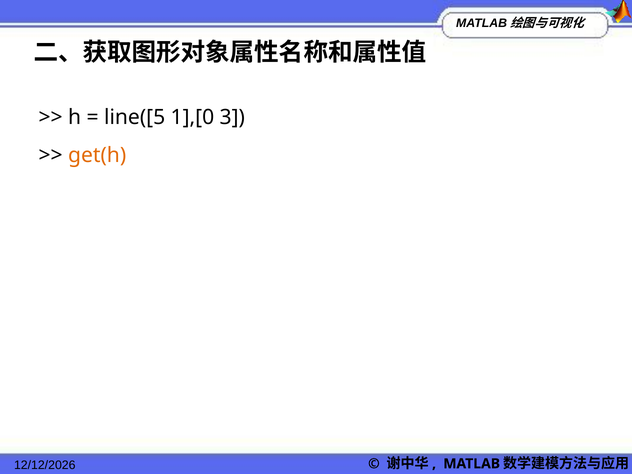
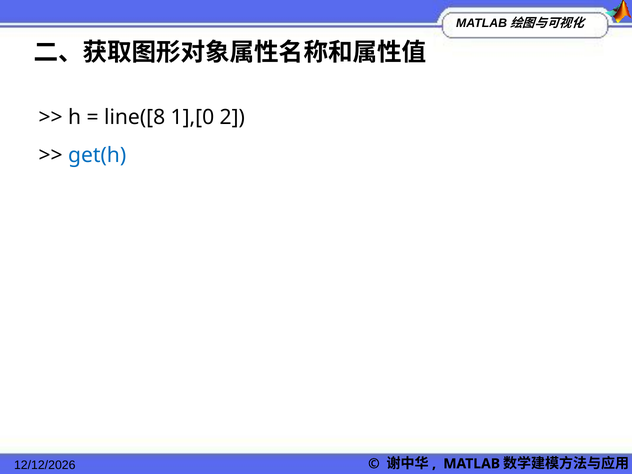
line([5: line([5 -> line([8
3: 3 -> 2
get(h colour: orange -> blue
